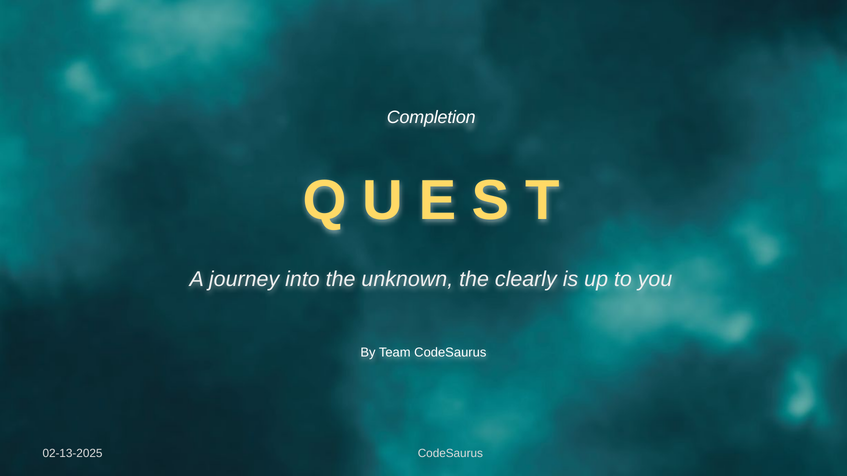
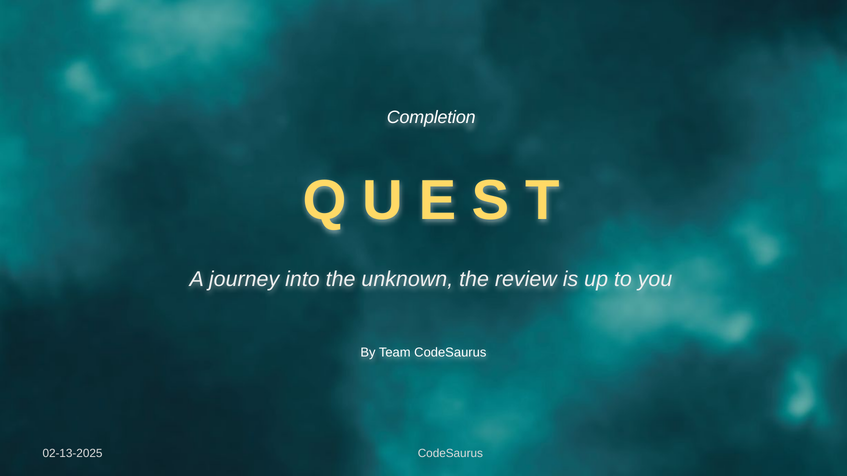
clearly: clearly -> review
